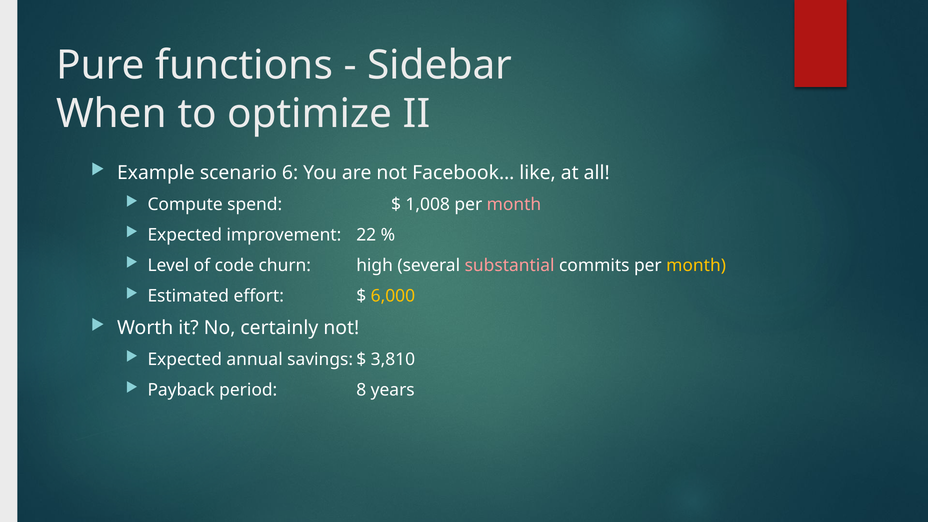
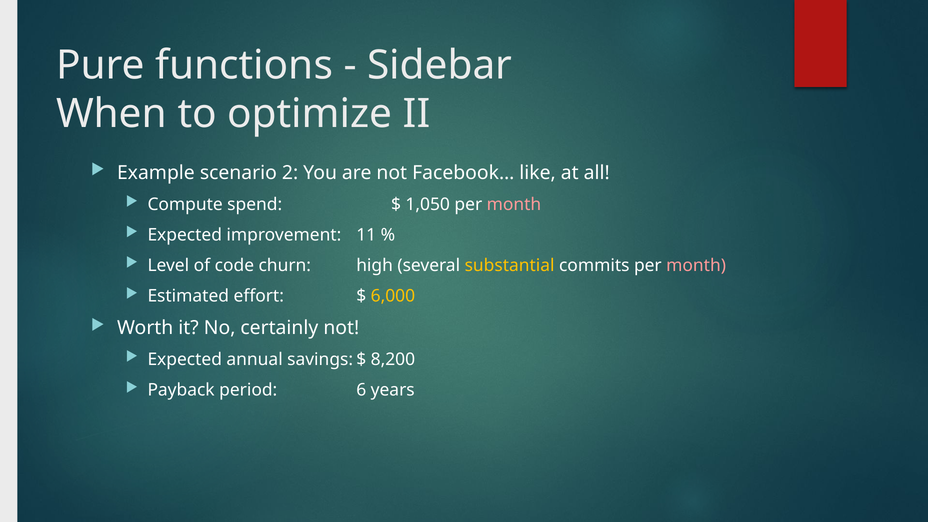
6: 6 -> 2
1,008: 1,008 -> 1,050
22: 22 -> 11
substantial colour: pink -> yellow
month at (696, 265) colour: yellow -> pink
3,810: 3,810 -> 8,200
8: 8 -> 6
